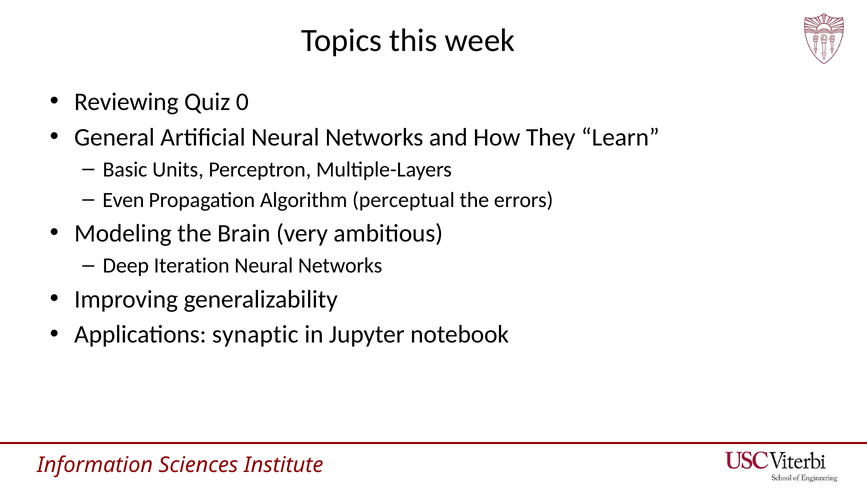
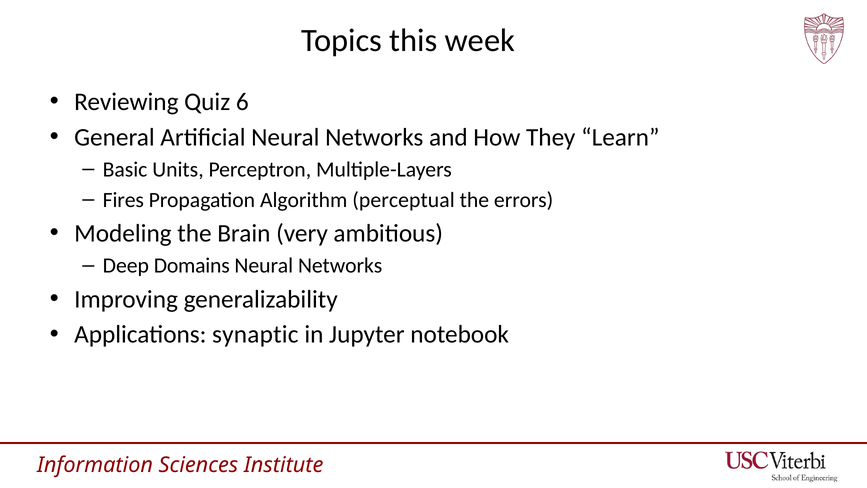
0: 0 -> 6
Even: Even -> Fires
Iteration: Iteration -> Domains
